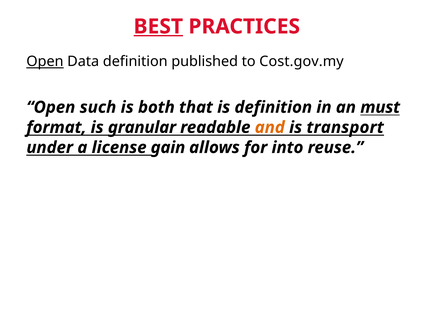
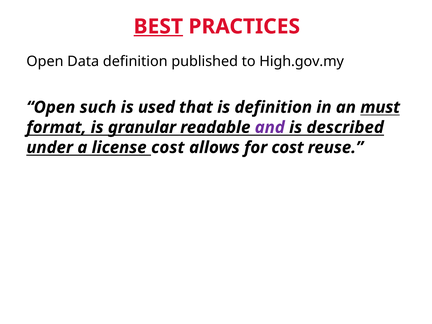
Open at (45, 62) underline: present -> none
Cost.gov.my: Cost.gov.my -> High.gov.my
both: both -> used
and colour: orange -> purple
transport: transport -> described
license gain: gain -> cost
for into: into -> cost
